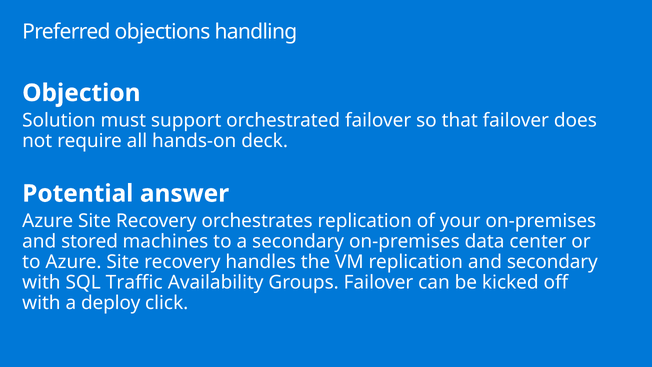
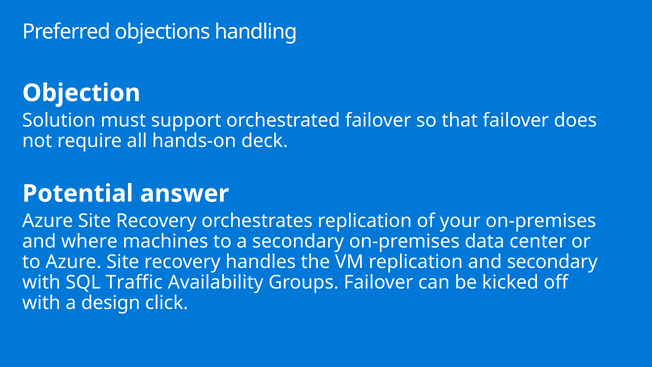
stored: stored -> where
deploy: deploy -> design
